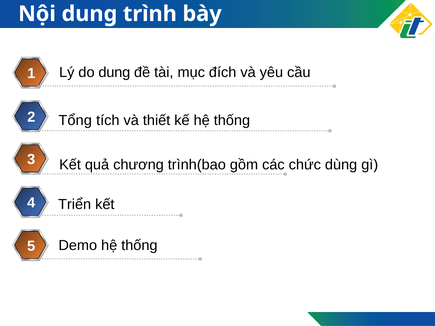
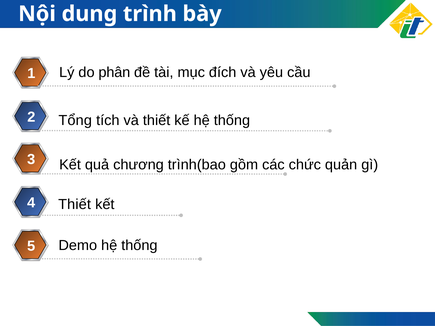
do dung: dung -> phân
dùng: dùng -> quản
4 Triển: Triển -> Thiết
